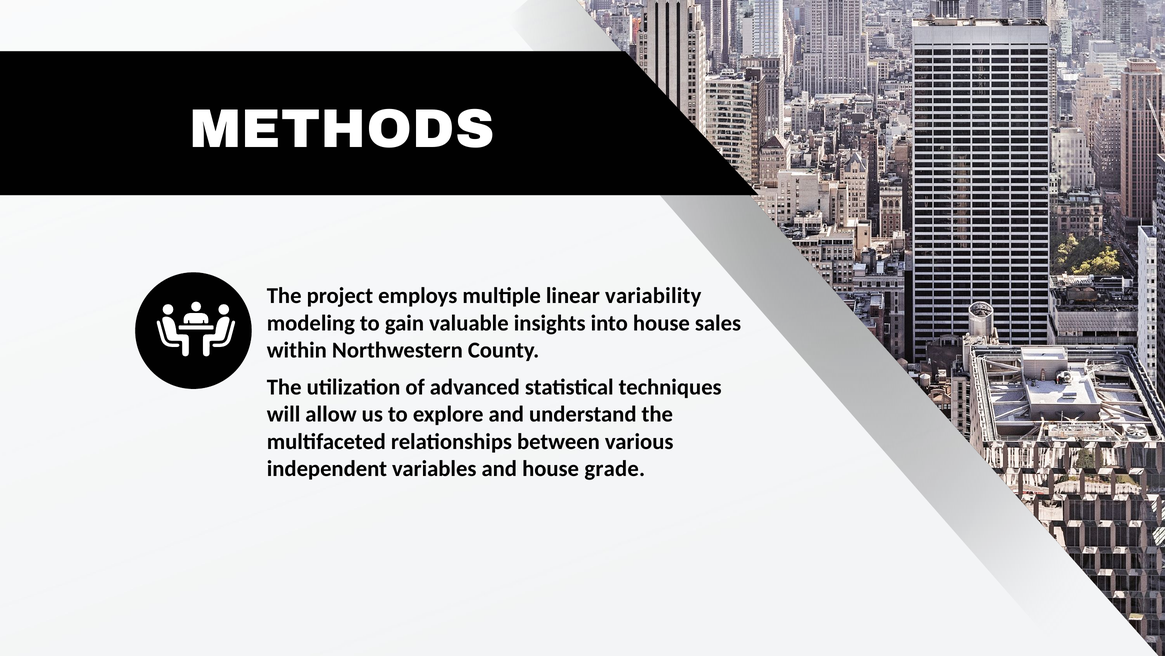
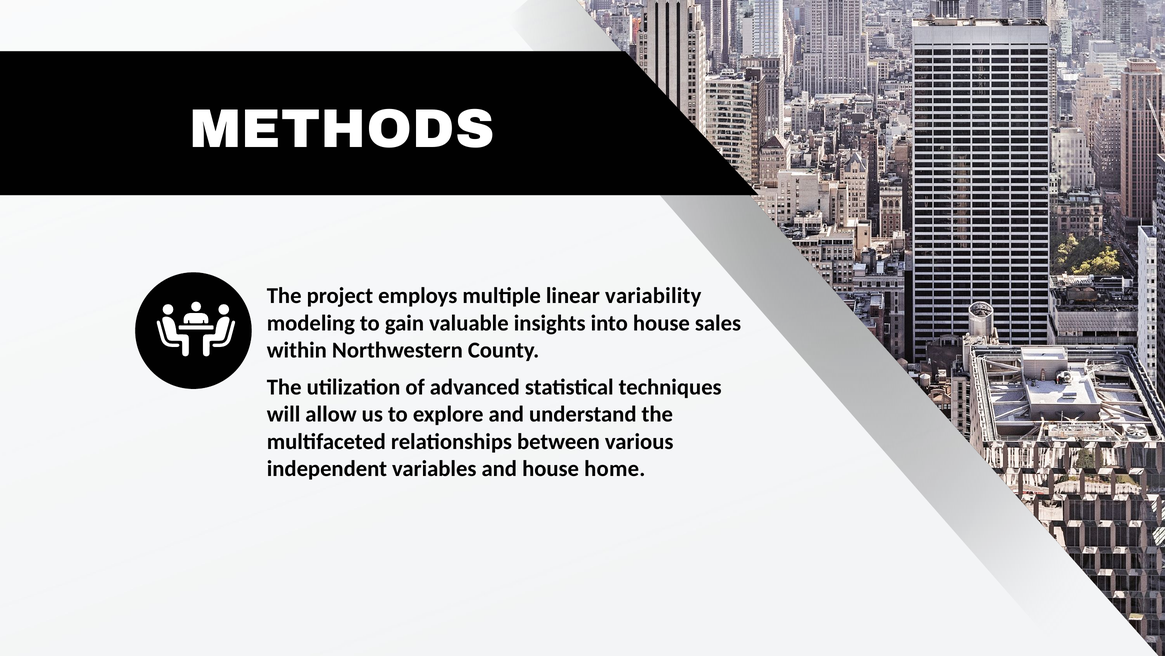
grade: grade -> home
